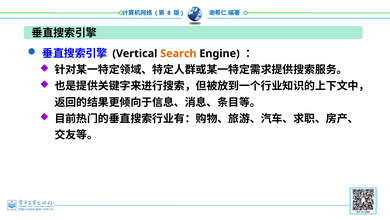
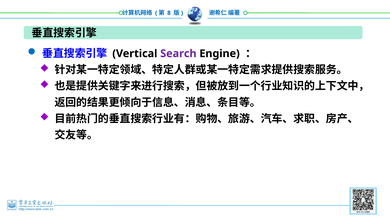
Search colour: orange -> purple
